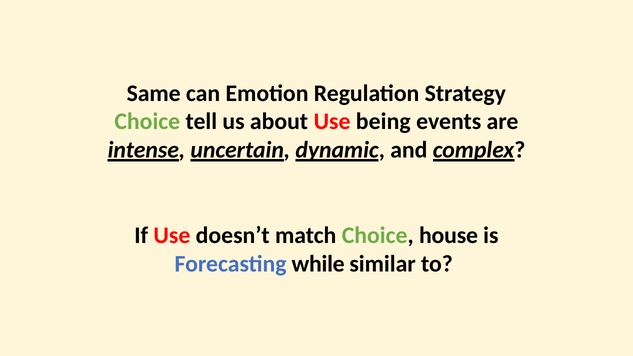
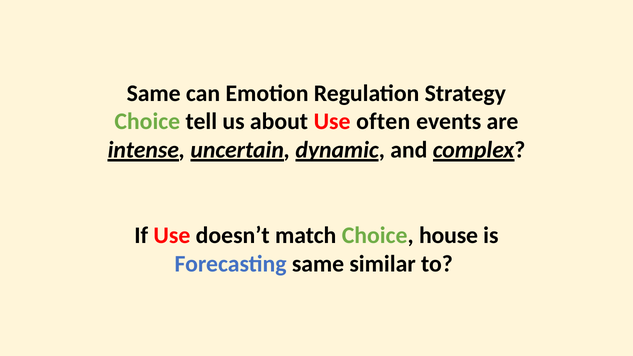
being: being -> often
Forecasting while: while -> same
